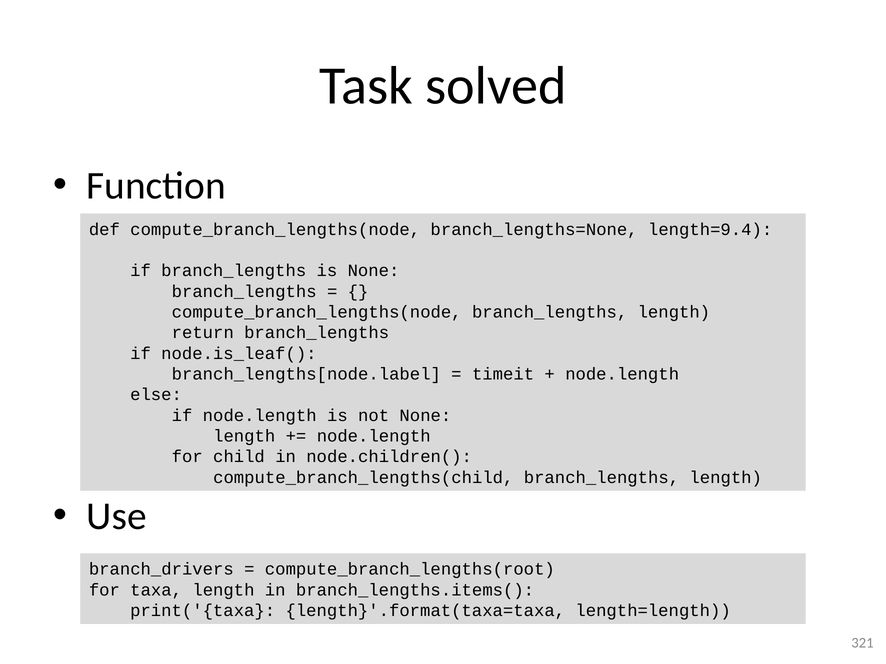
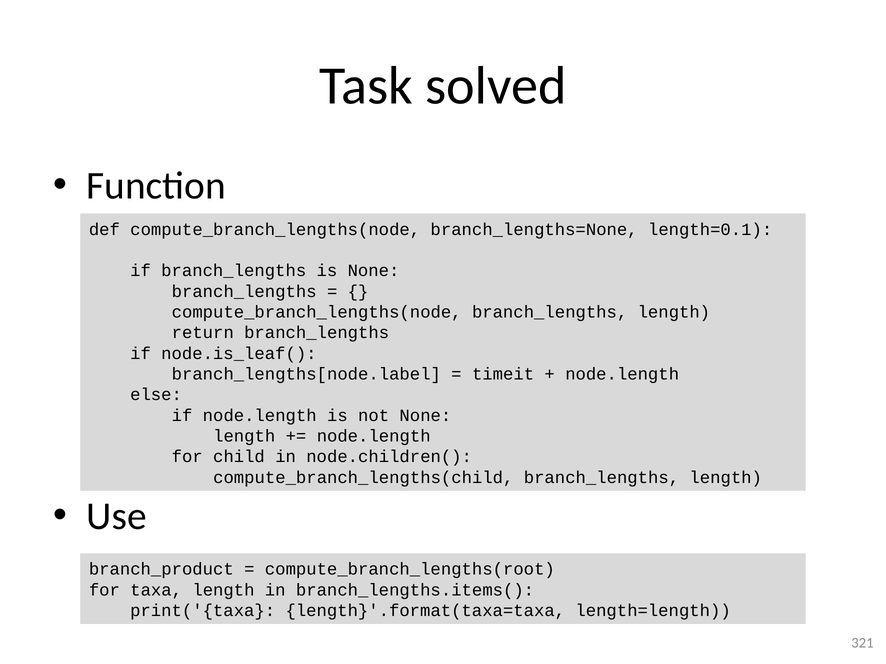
length=9.4: length=9.4 -> length=0.1
branch_drivers: branch_drivers -> branch_product
